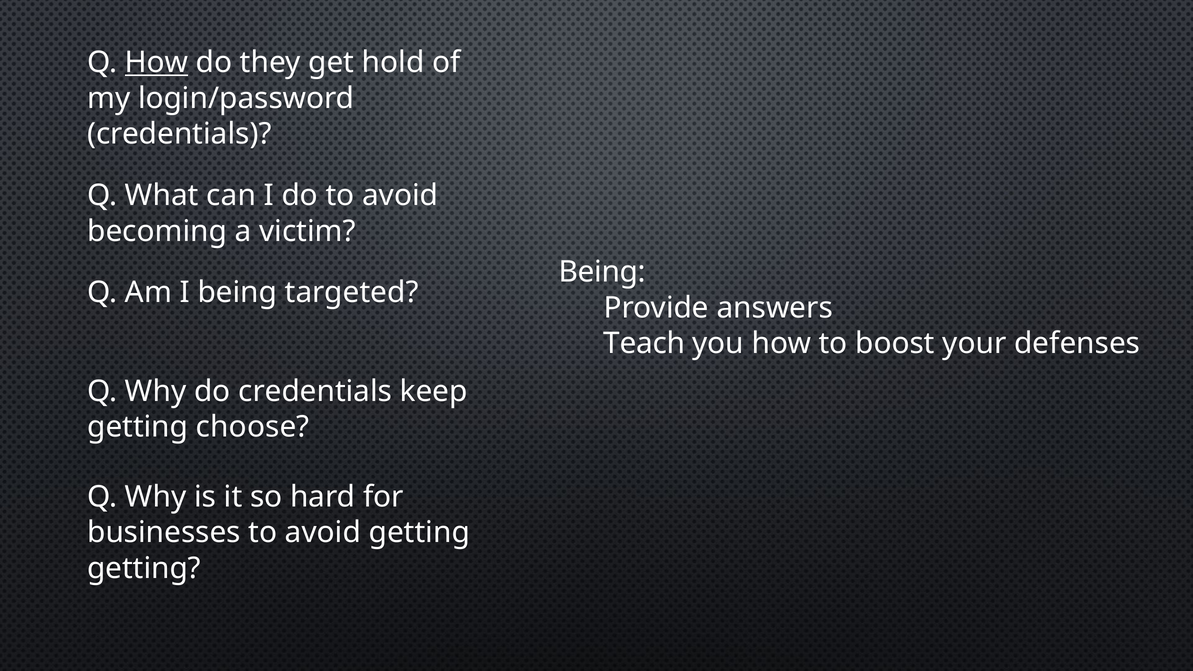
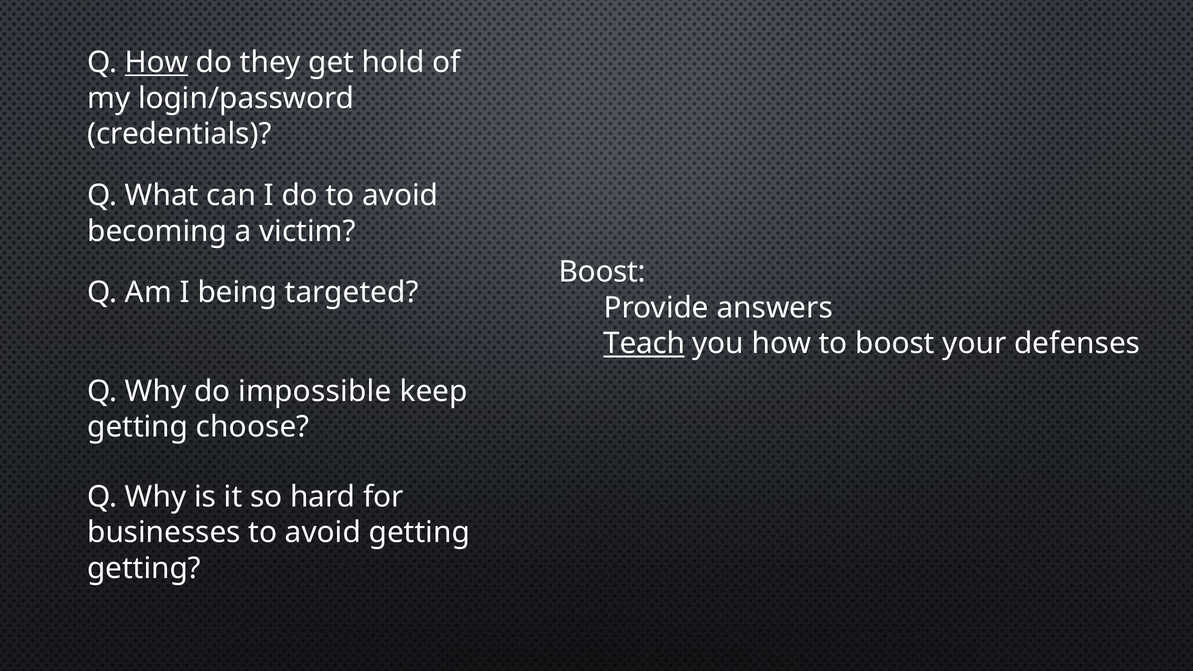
Being at (602, 272): Being -> Boost
Teach underline: none -> present
do credentials: credentials -> impossible
